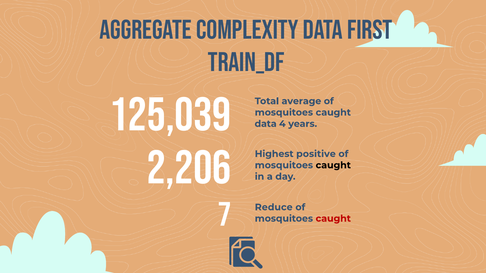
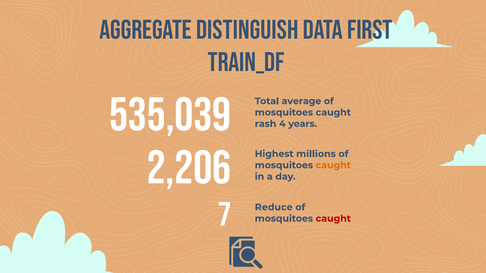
complexity: complexity -> distinguish
125,039: 125,039 -> 535,039
data at (266, 124): data -> rash
positive: positive -> millions
caught at (333, 165) colour: black -> orange
